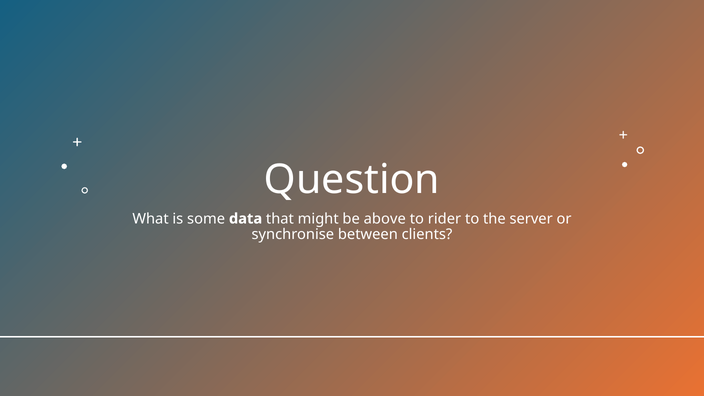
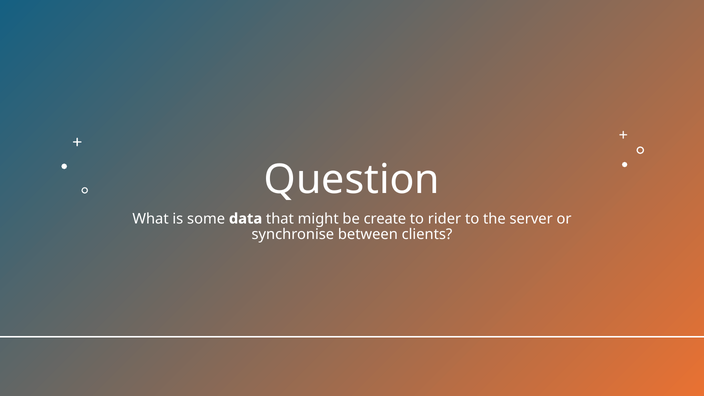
above: above -> create
